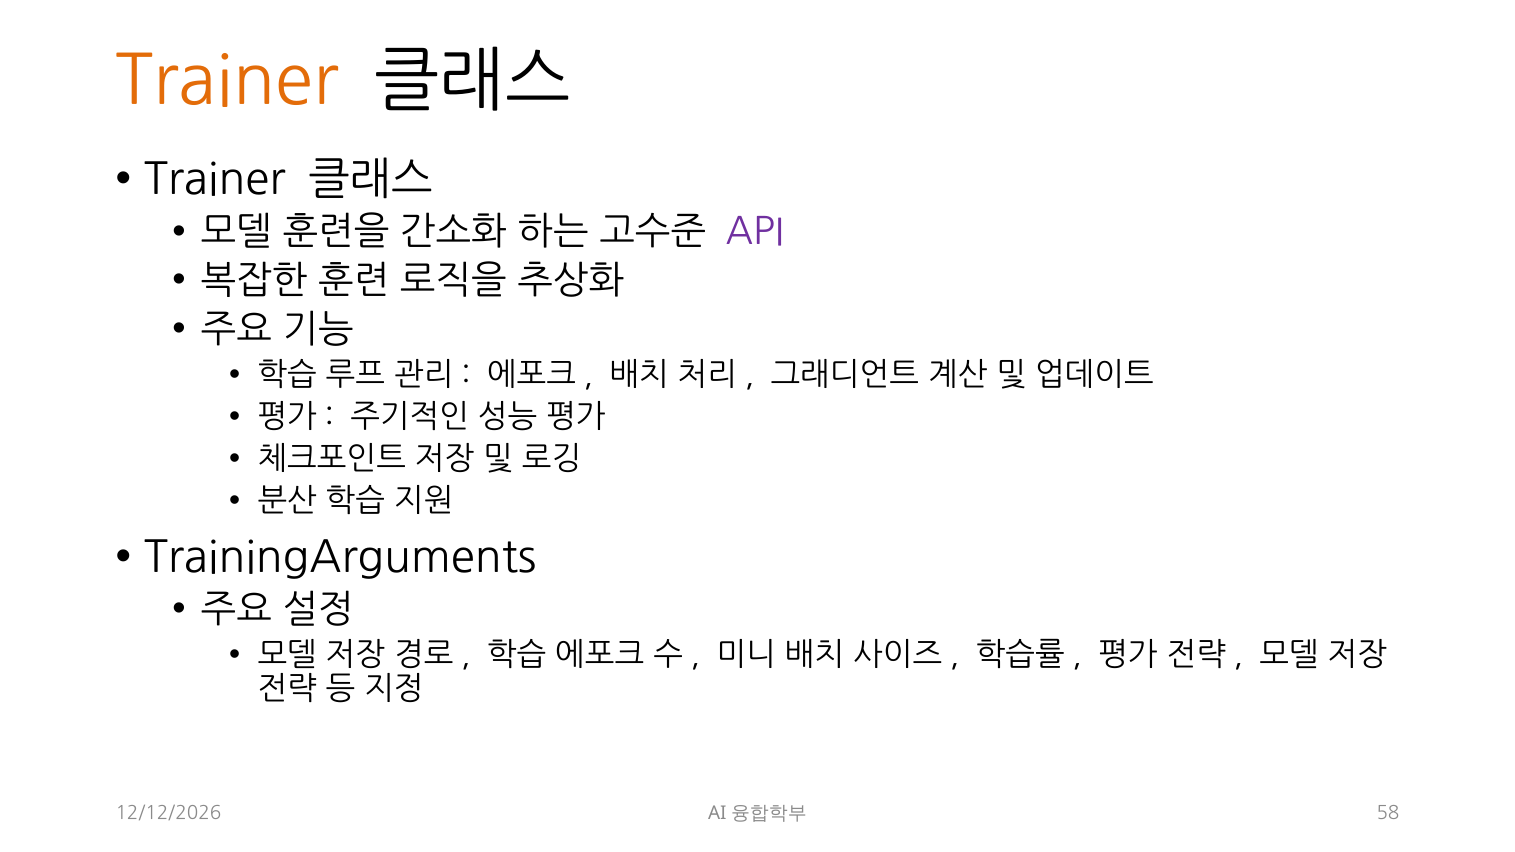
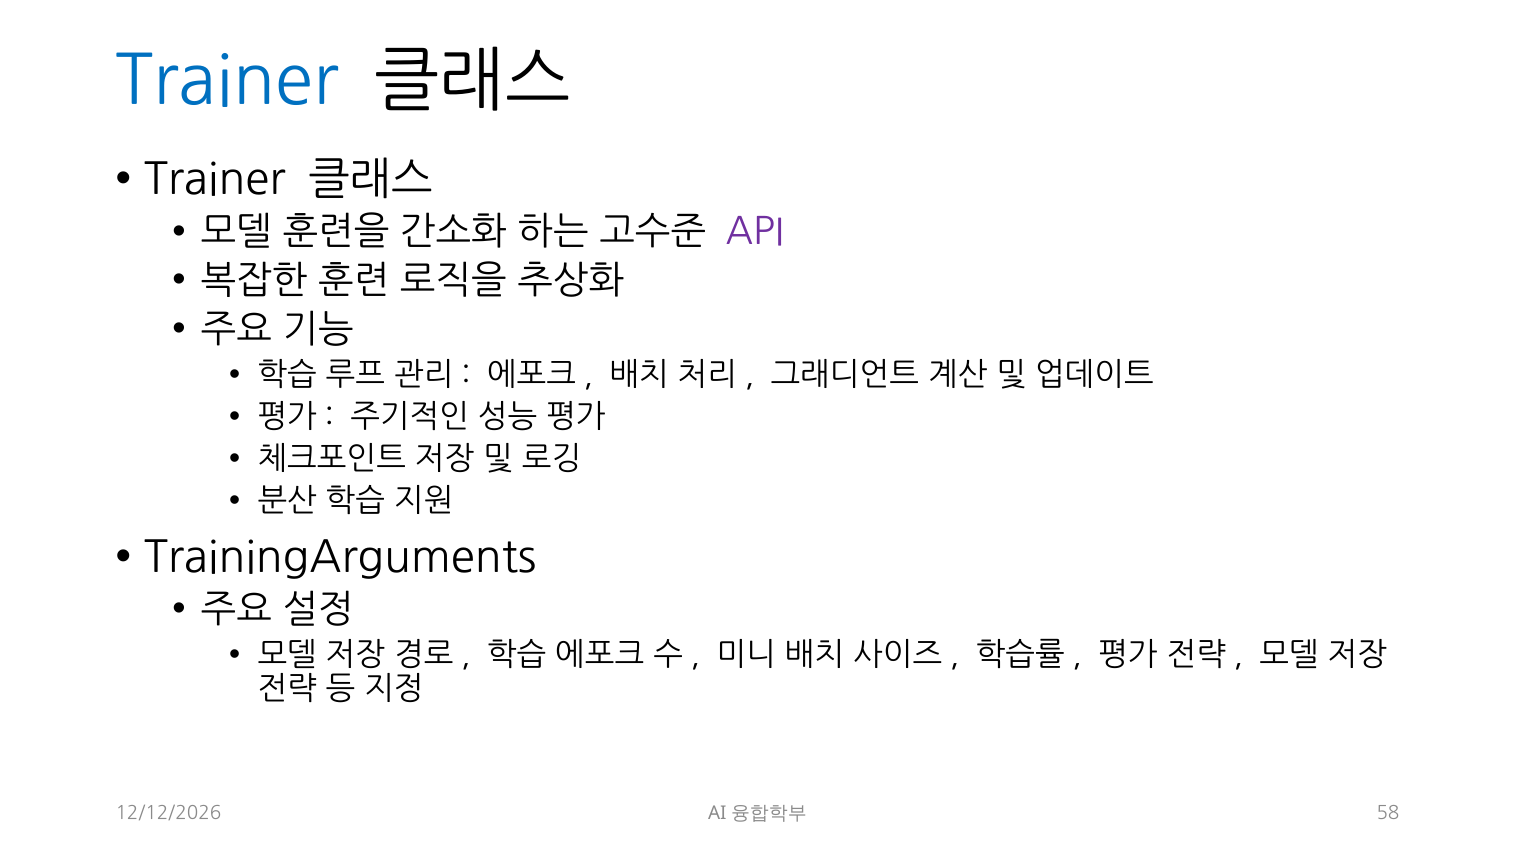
Trainer at (227, 82) colour: orange -> blue
